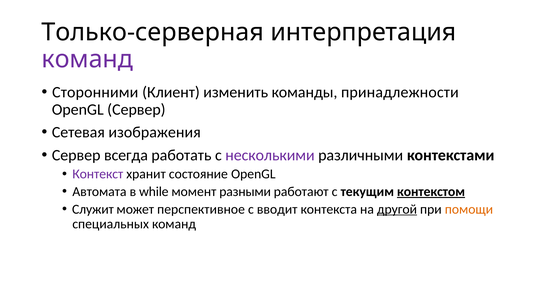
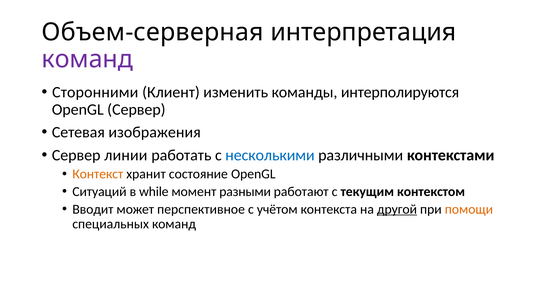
Только-серверная: Только-серверная -> Объем-серверная
принадлежности: принадлежности -> интерполируются
всегда: всегда -> линии
несколькими colour: purple -> blue
Контекст colour: purple -> orange
Автомата: Автомата -> Ситуаций
контекстом underline: present -> none
Служит: Служит -> Вводит
вводит: вводит -> учётом
